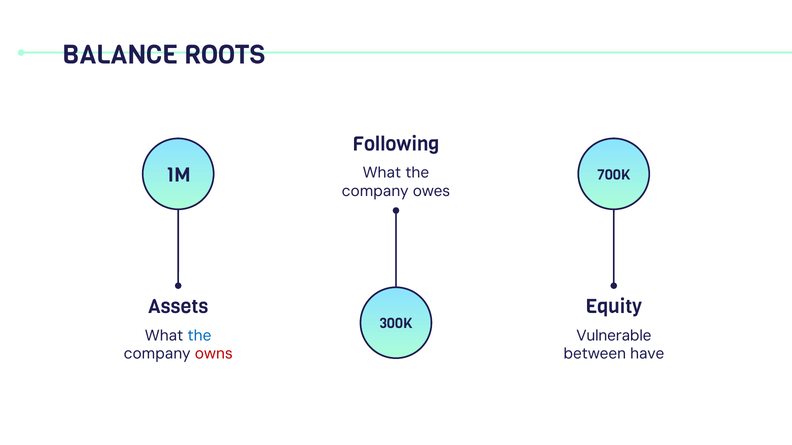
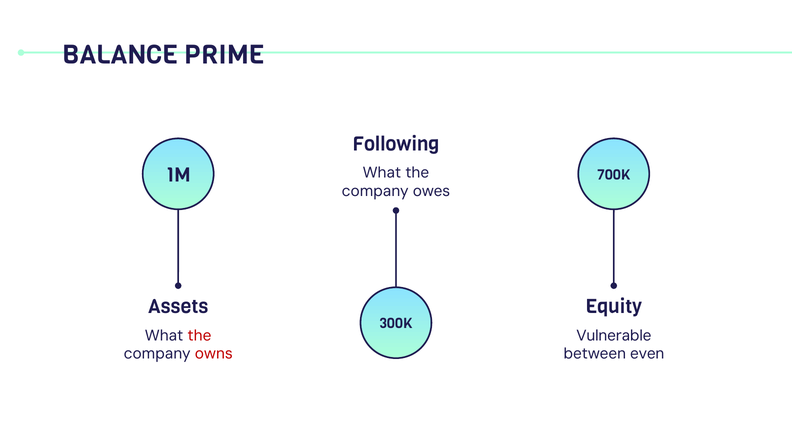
ROOTS: ROOTS -> PRIME
the at (199, 336) colour: blue -> red
have: have -> even
